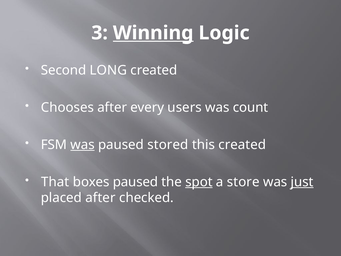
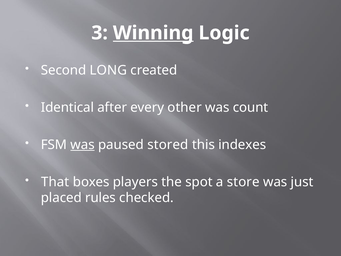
Chooses: Chooses -> Identical
users: users -> other
this created: created -> indexes
boxes paused: paused -> players
spot underline: present -> none
just underline: present -> none
placed after: after -> rules
